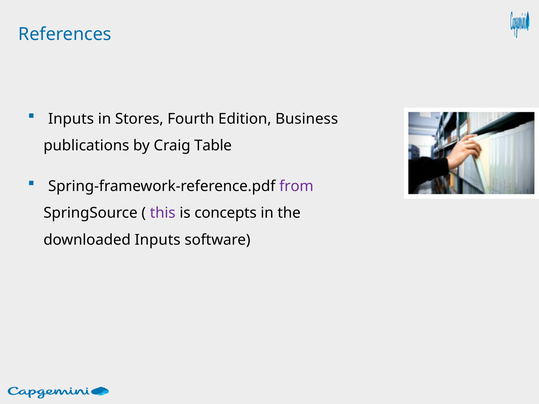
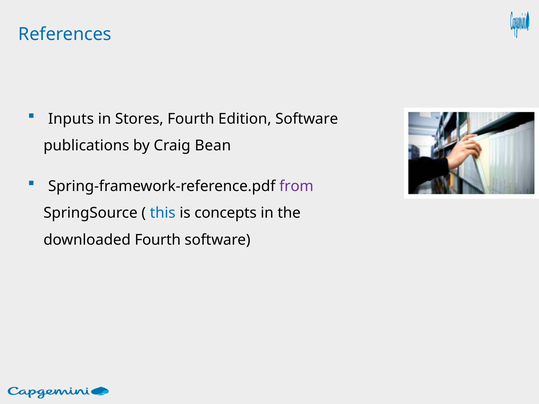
Edition Business: Business -> Software
Table: Table -> Bean
this colour: purple -> blue
downloaded Inputs: Inputs -> Fourth
